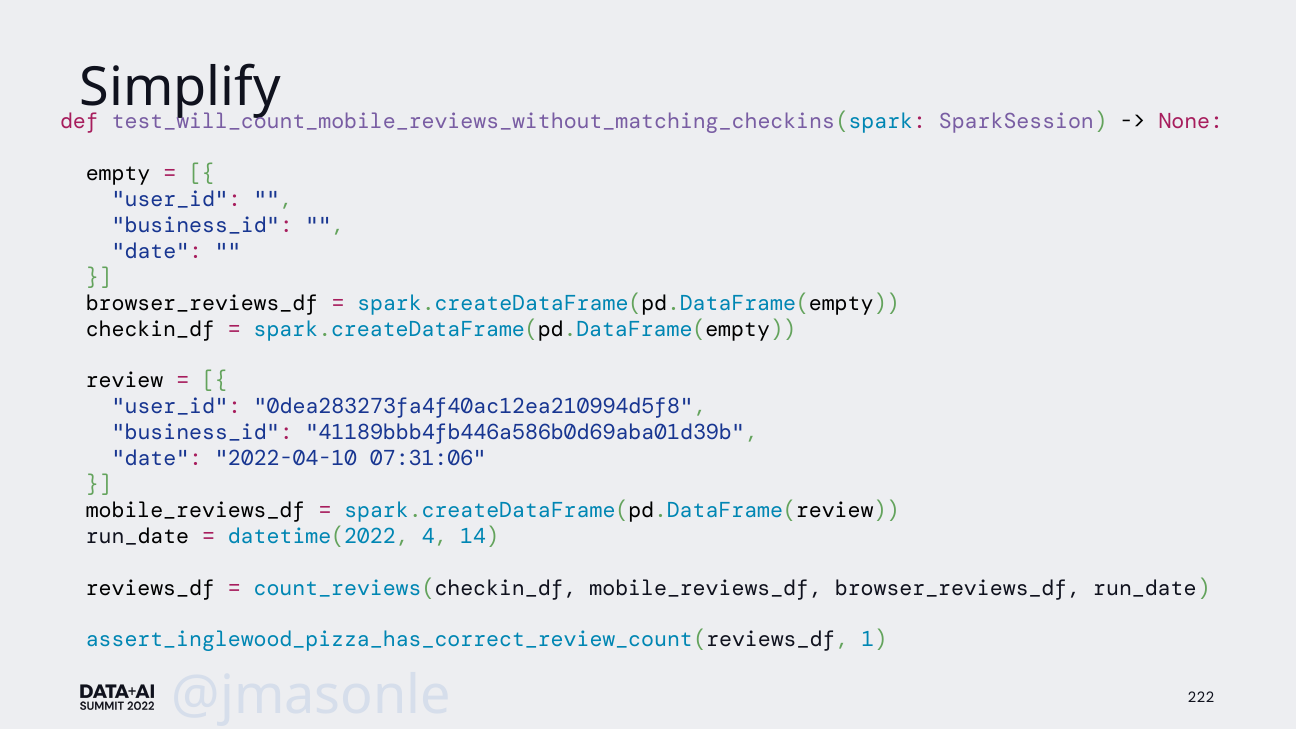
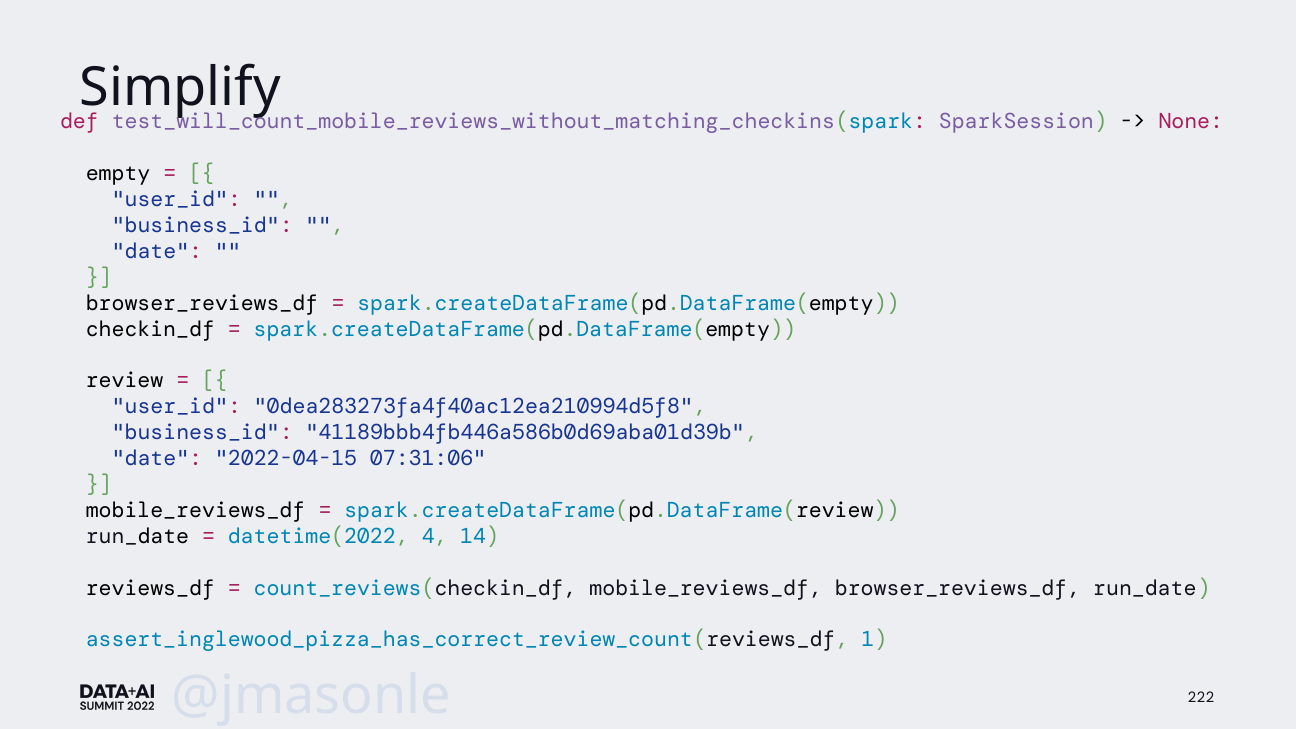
2022-04-10: 2022-04-10 -> 2022-04-15
